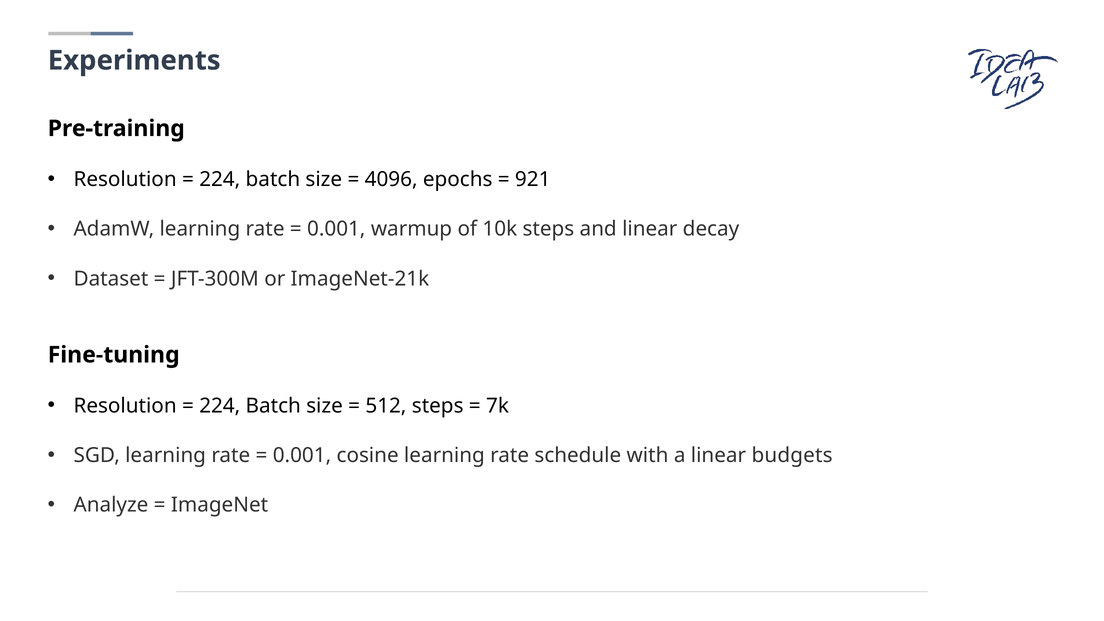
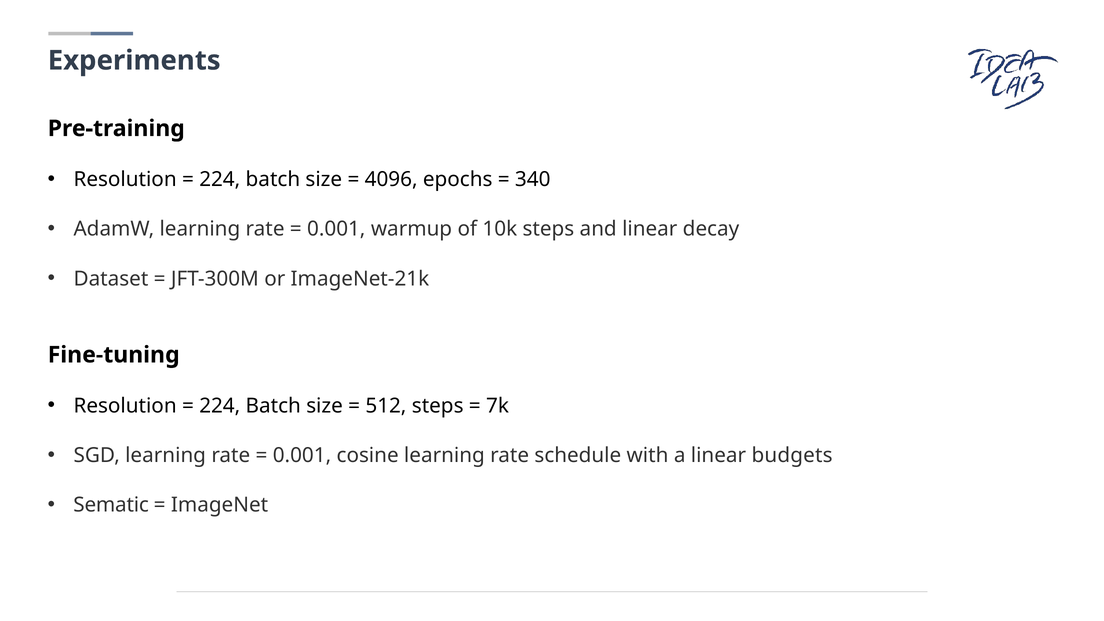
921: 921 -> 340
Analyze: Analyze -> Sematic
